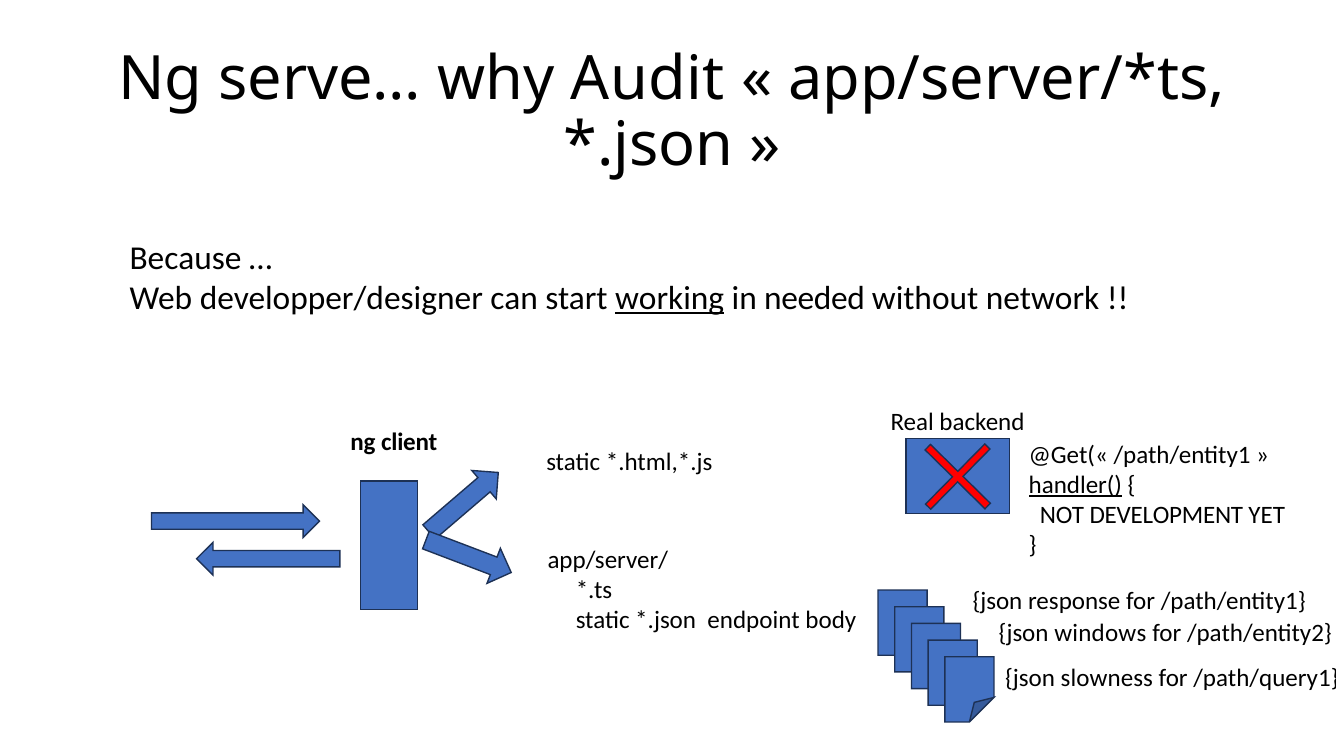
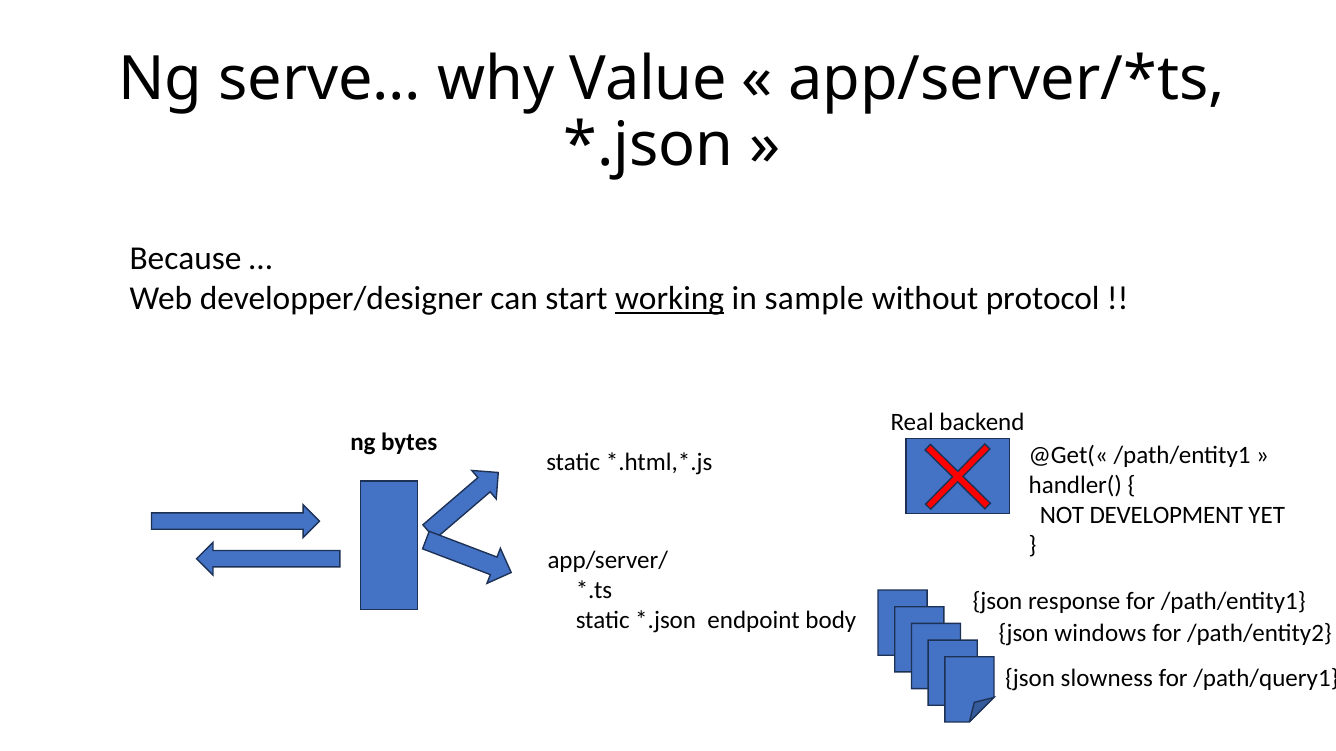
Audit: Audit -> Value
needed: needed -> sample
network: network -> protocol
client: client -> bytes
handler( underline: present -> none
